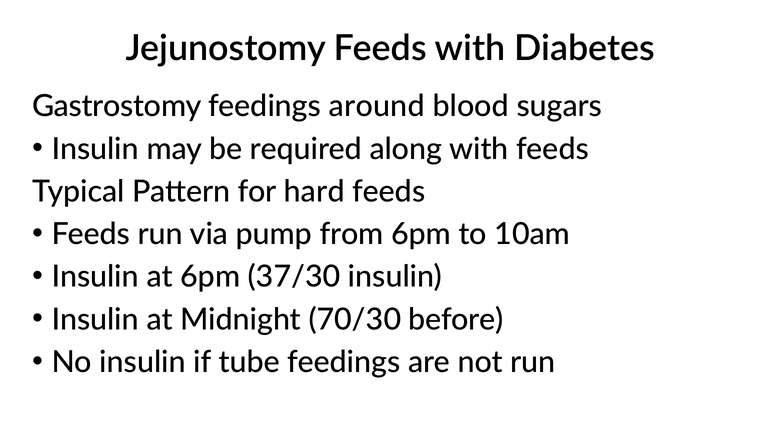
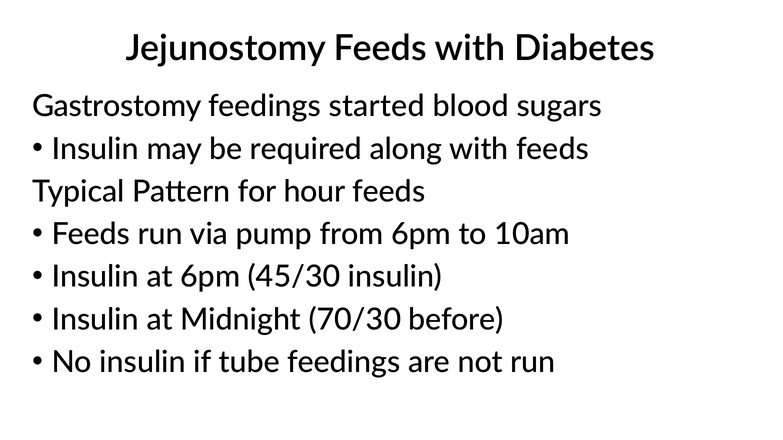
around: around -> started
hard: hard -> hour
37/30: 37/30 -> 45/30
